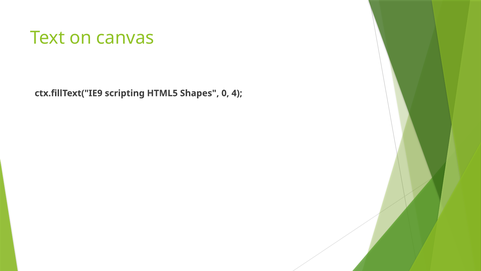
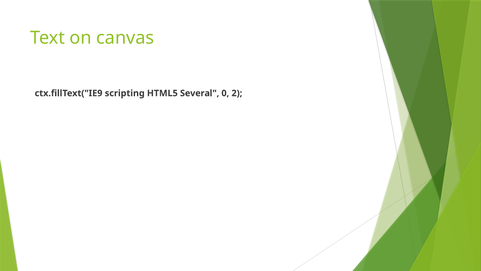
Shapes: Shapes -> Several
4: 4 -> 2
